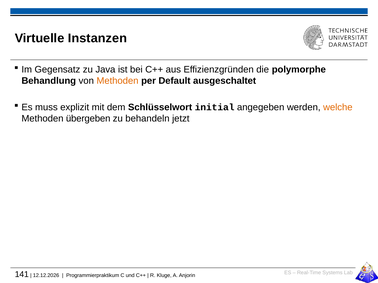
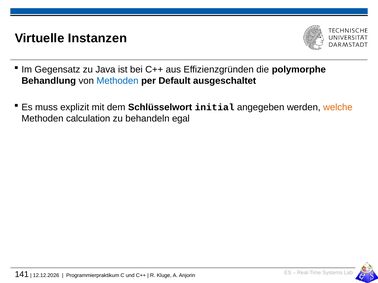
Methoden at (118, 81) colour: orange -> blue
übergeben: übergeben -> calculation
jetzt: jetzt -> egal
